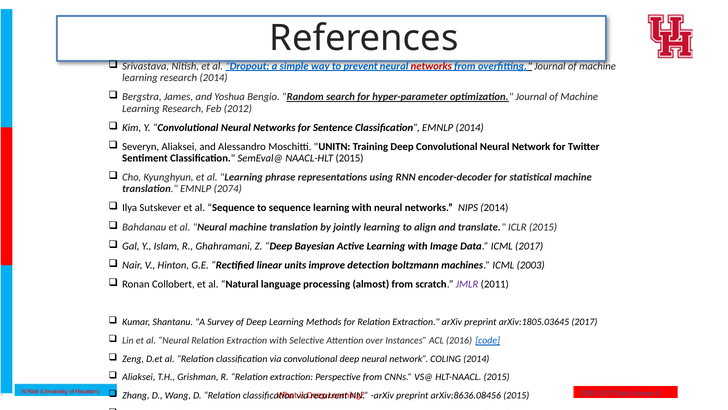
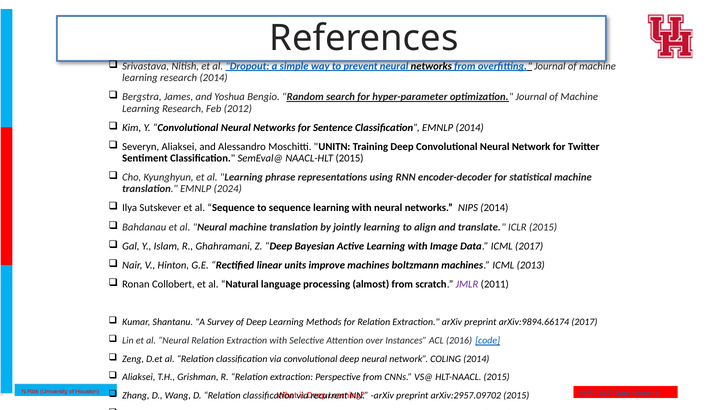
networks at (431, 66) colour: red -> black
2074: 2074 -> 2024
improve detection: detection -> machines
2003: 2003 -> 2013
arXiv:1805.03645: arXiv:1805.03645 -> arXiv:9894.66174
arXiv:8636.08456: arXiv:8636.08456 -> arXiv:2957.09702
